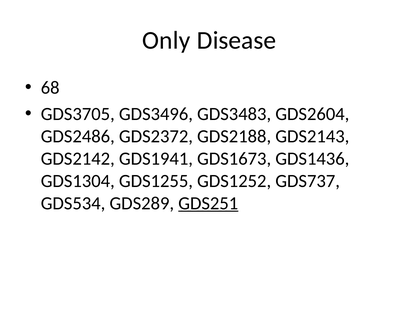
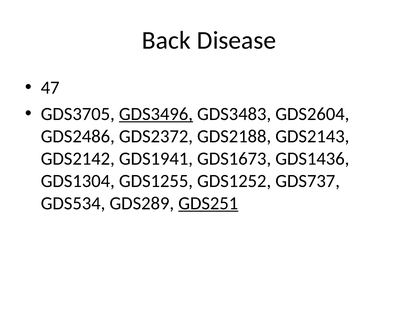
Only: Only -> Back
68: 68 -> 47
GDS3496 underline: none -> present
